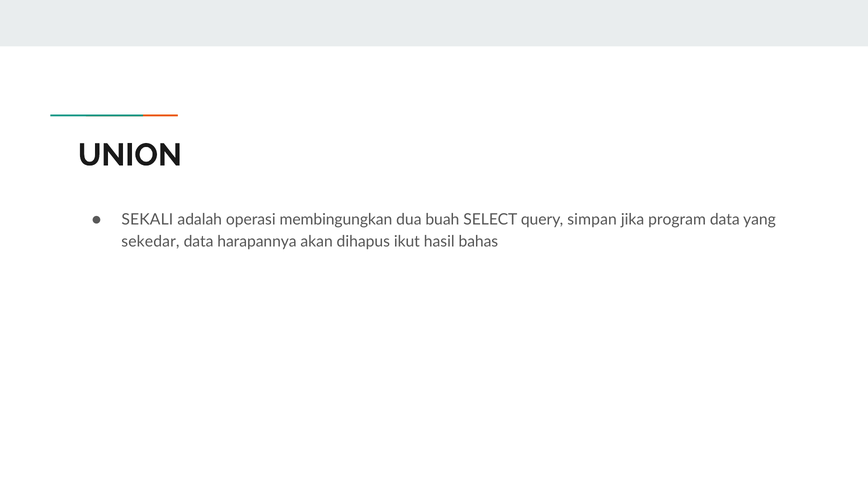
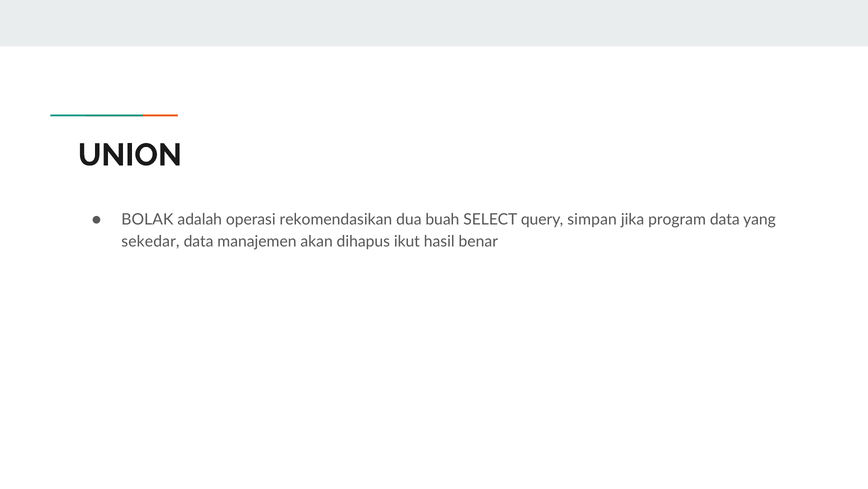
SEKALI: SEKALI -> BOLAK
membingungkan: membingungkan -> rekomendasikan
harapannya: harapannya -> manajemen
bahas: bahas -> benar
